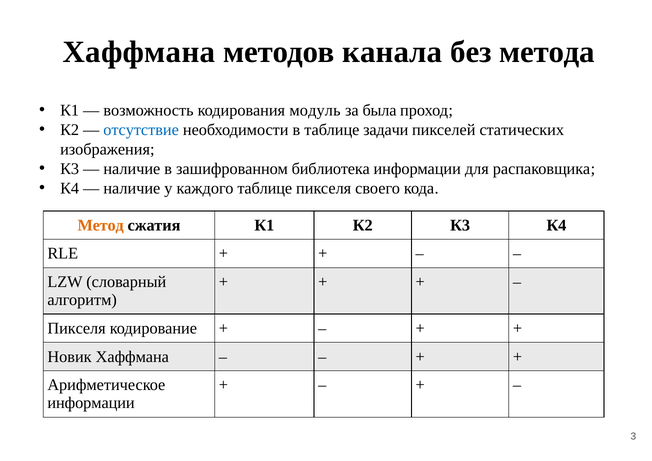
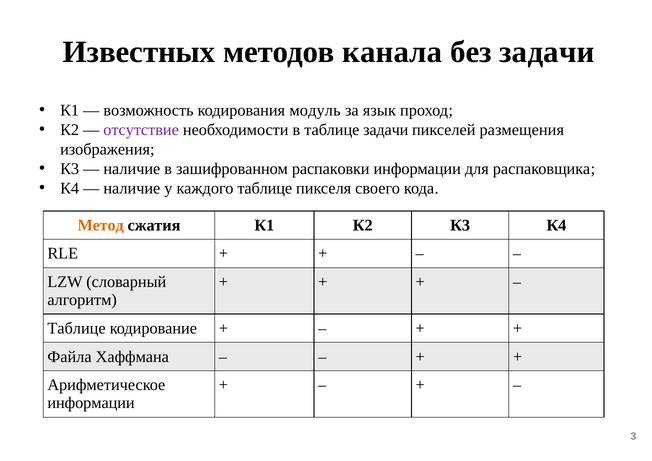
Хаффмана at (139, 52): Хаффмана -> Известных
без метода: метода -> задачи
была: была -> язык
отсутствие colour: blue -> purple
статических: статических -> размещения
библиотека: библиотека -> распаковки
Пикселя at (77, 328): Пикселя -> Таблице
Новик: Новик -> Файла
